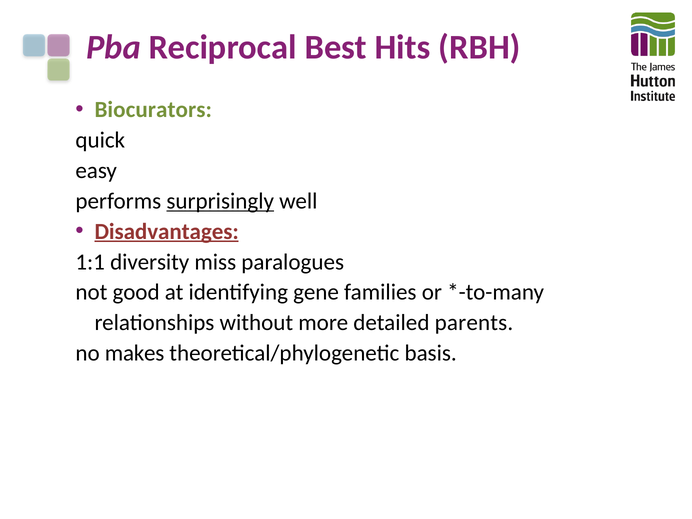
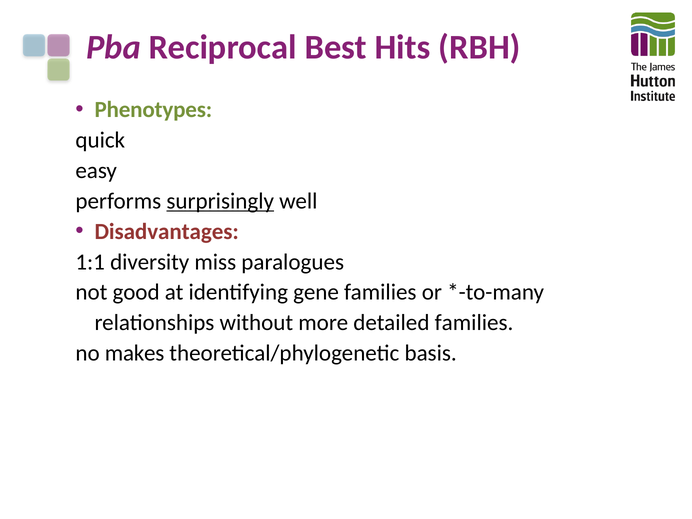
Biocurators: Biocurators -> Phenotypes
Disadvantages underline: present -> none
detailed parents: parents -> families
